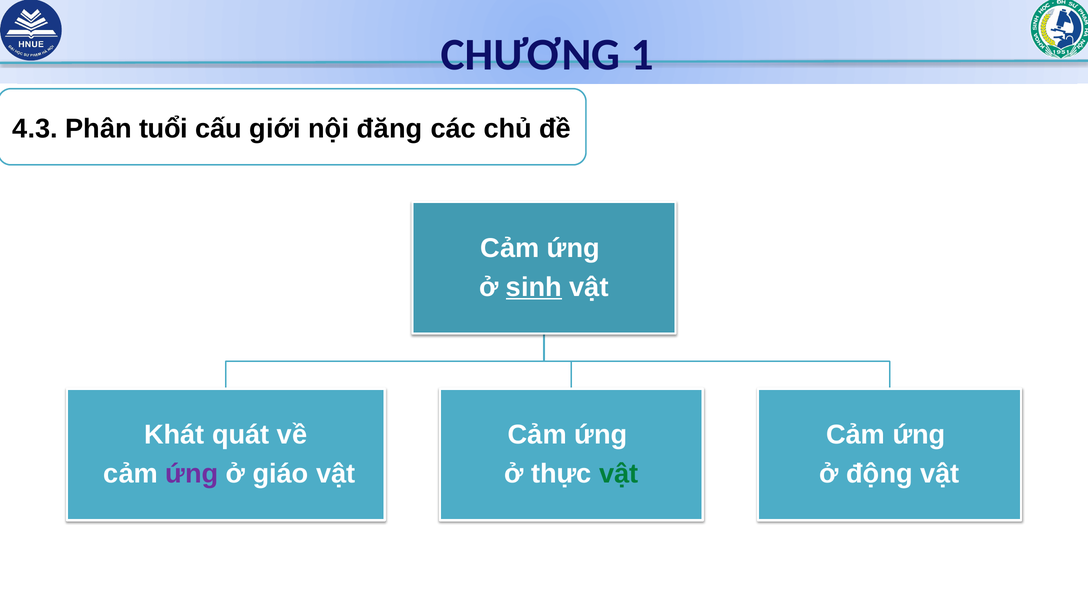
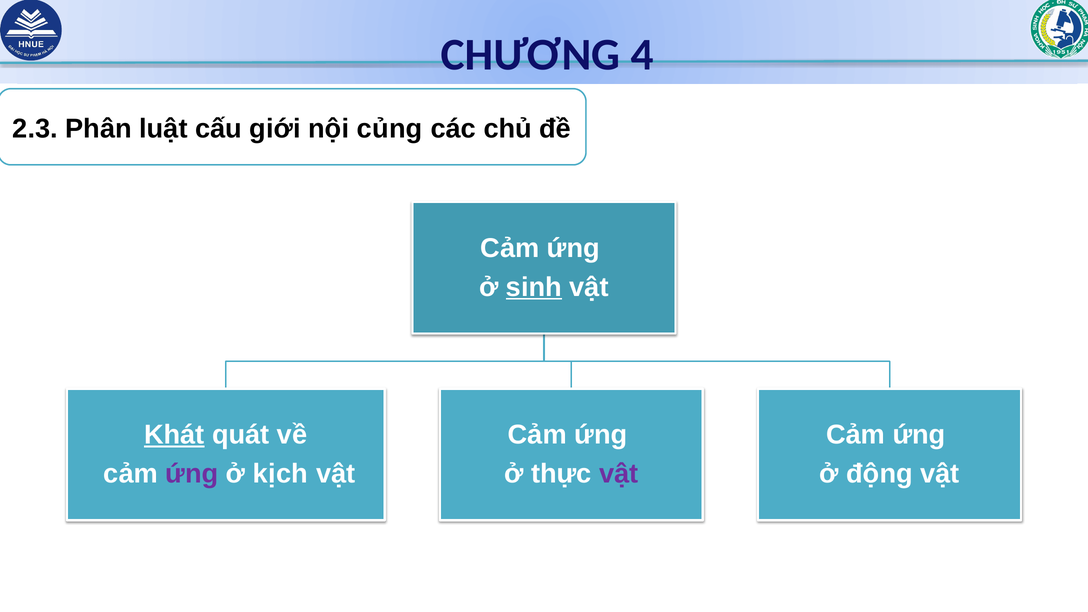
1: 1 -> 4
4.3: 4.3 -> 2.3
tuổi: tuổi -> luật
đăng: đăng -> củng
Khát underline: none -> present
giáo: giáo -> kịch
vật at (619, 474) colour: green -> purple
